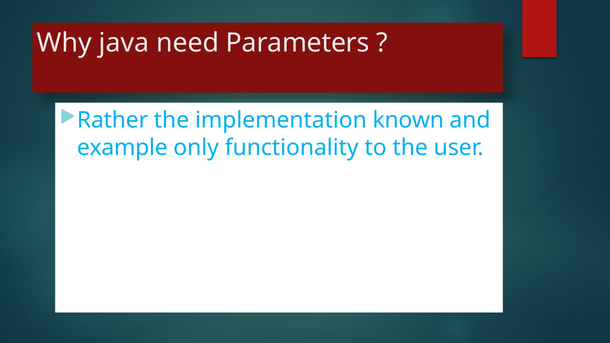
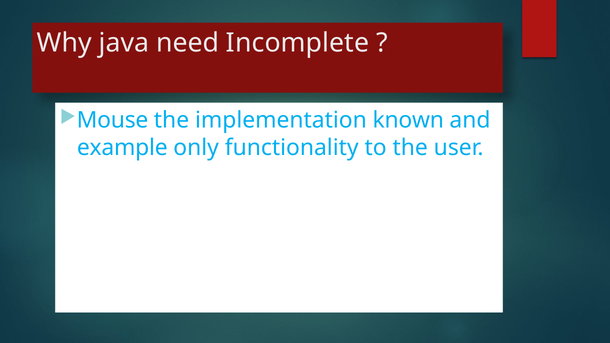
Parameters: Parameters -> Incomplete
Rather: Rather -> Mouse
